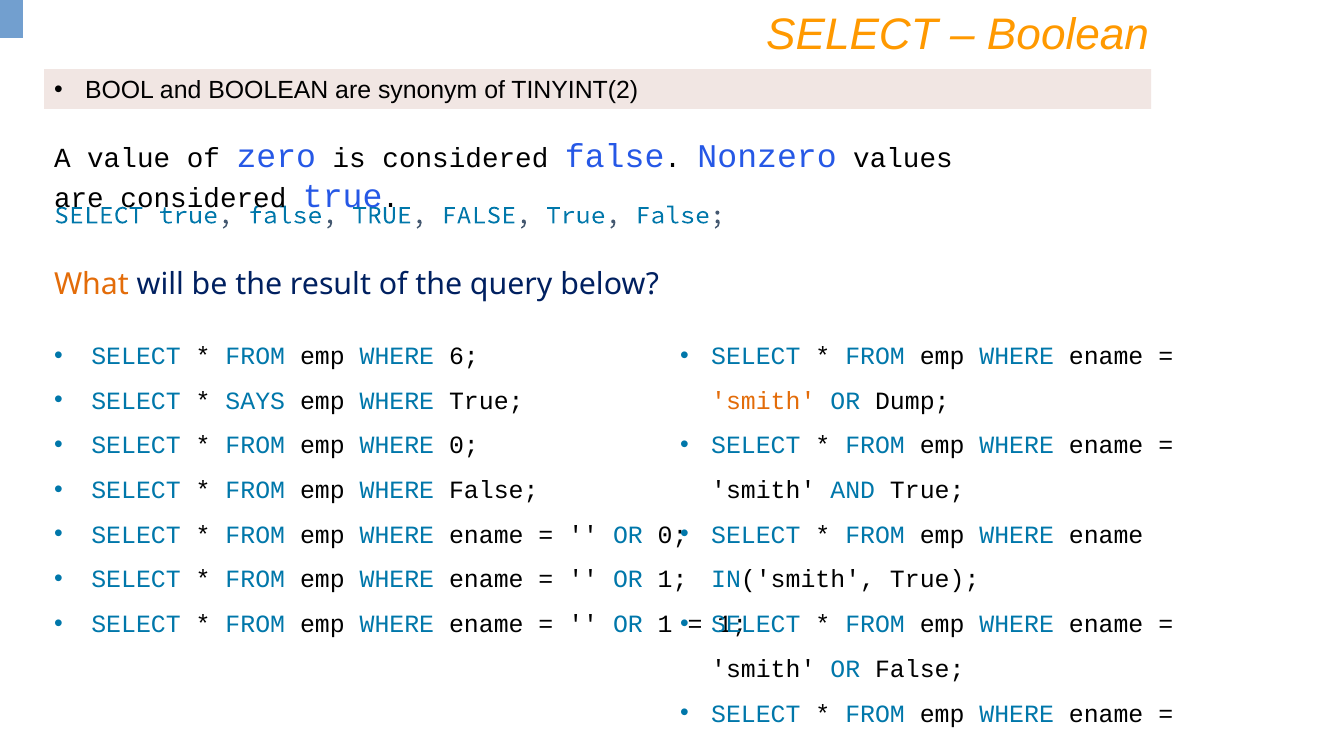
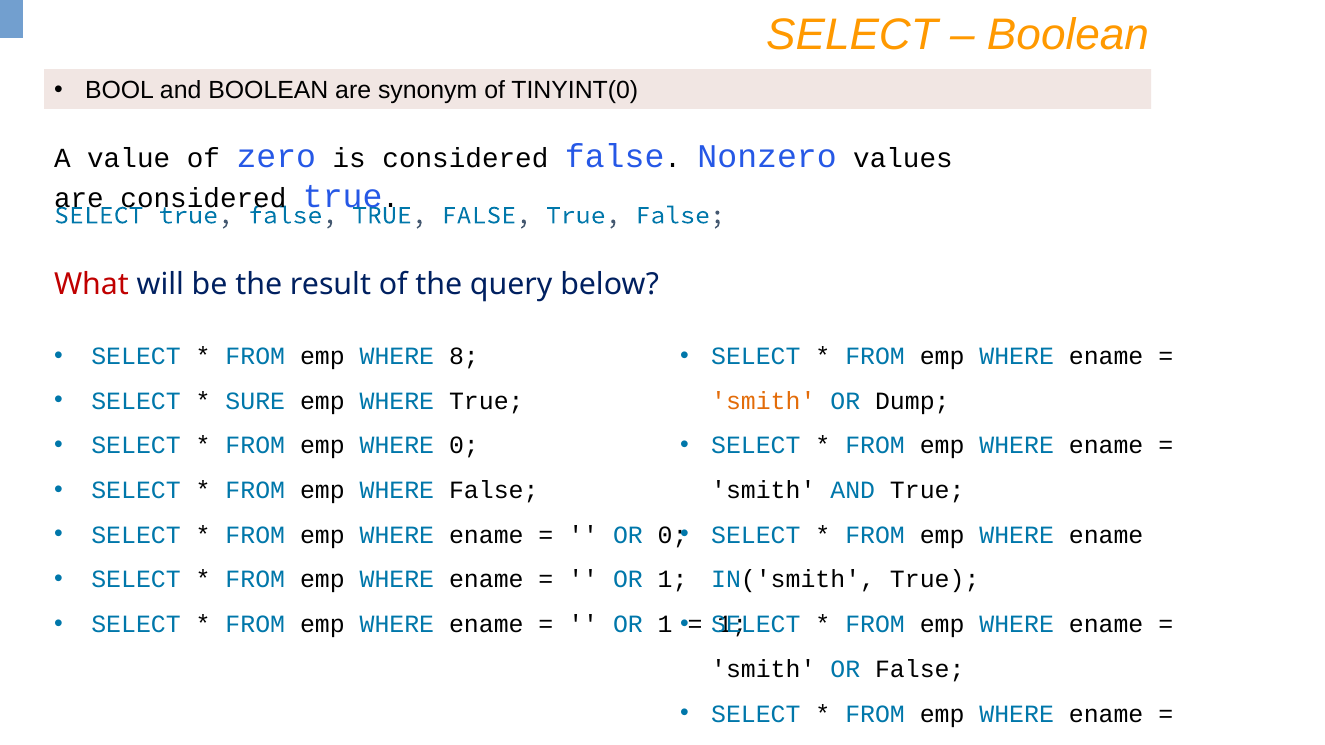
TINYINT(2: TINYINT(2 -> TINYINT(0
What colour: orange -> red
6: 6 -> 8
SAYS: SAYS -> SURE
